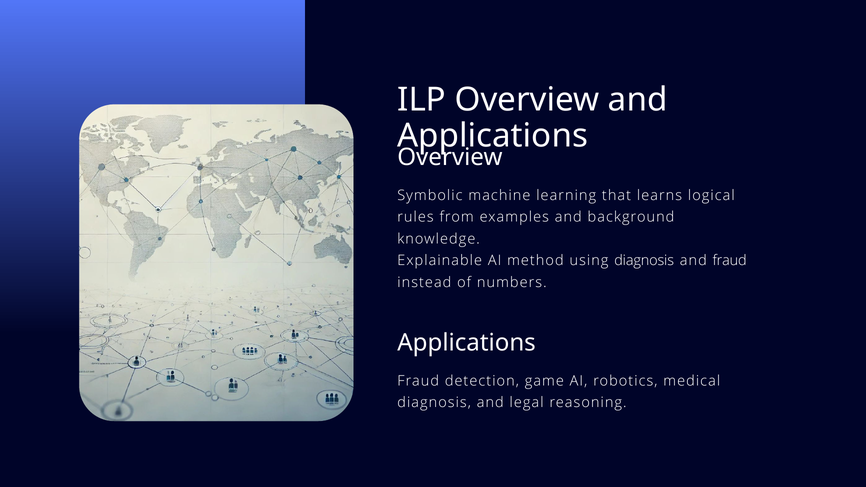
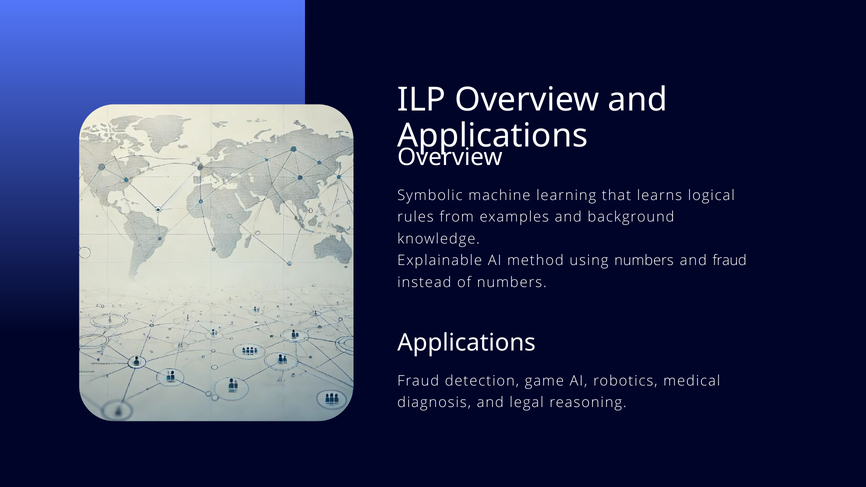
using diagnosis: diagnosis -> numbers
